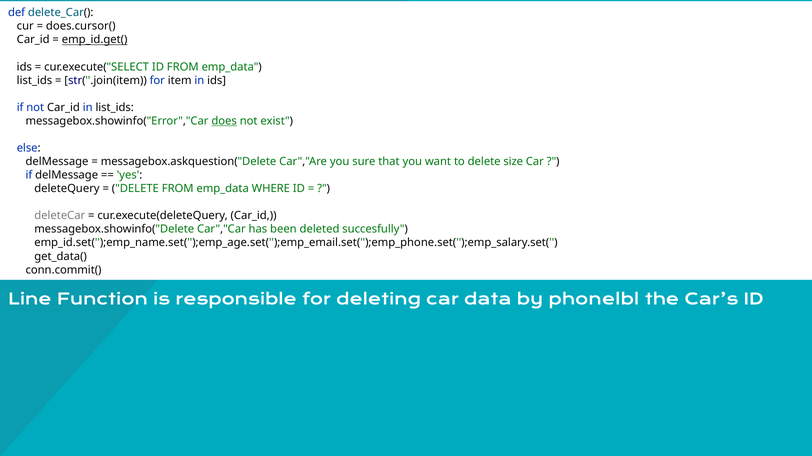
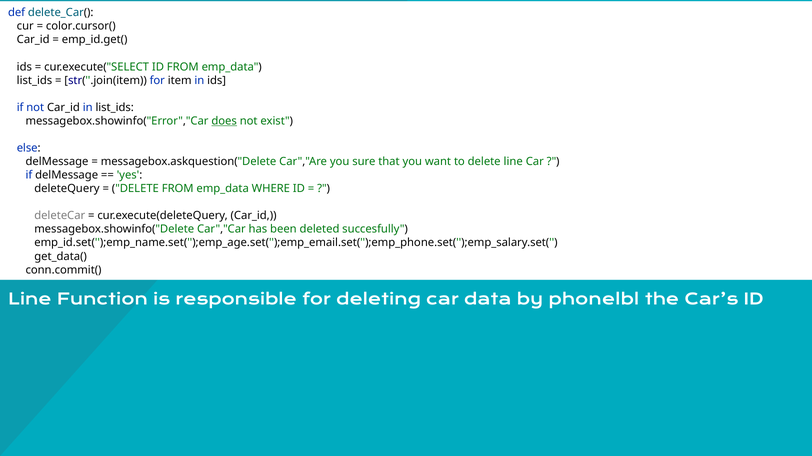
does.cursor(: does.cursor( -> color.cursor(
emp_id.get( underline: present -> none
delete size: size -> line
